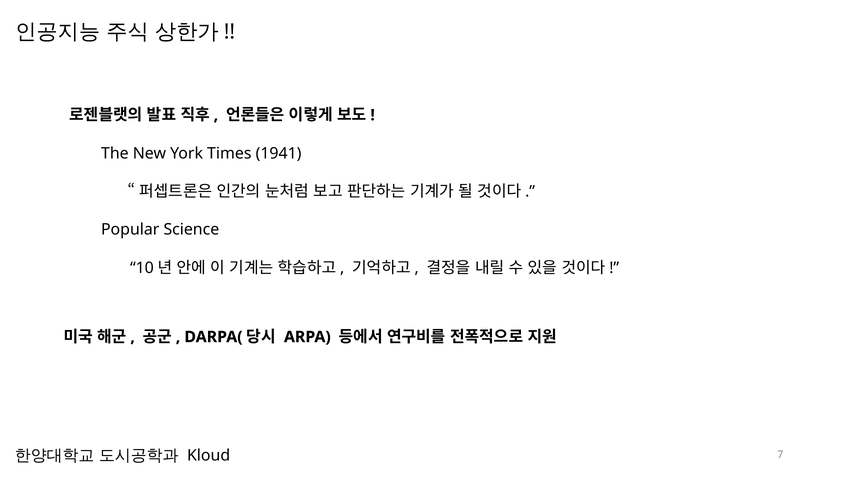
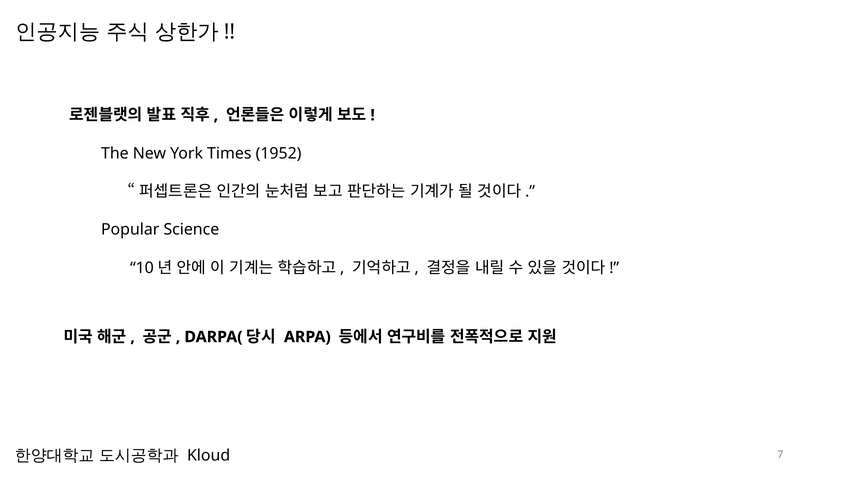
1941: 1941 -> 1952
